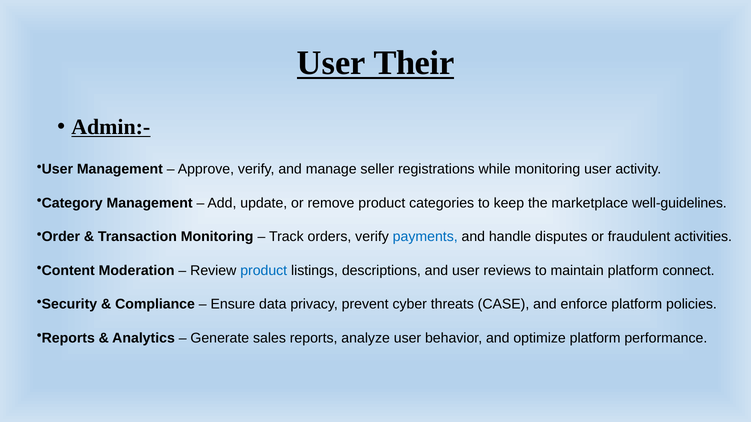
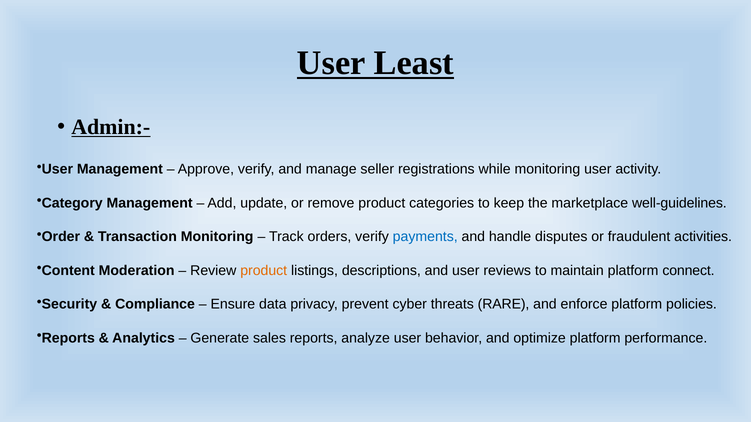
Their: Their -> Least
product at (264, 271) colour: blue -> orange
CASE: CASE -> RARE
